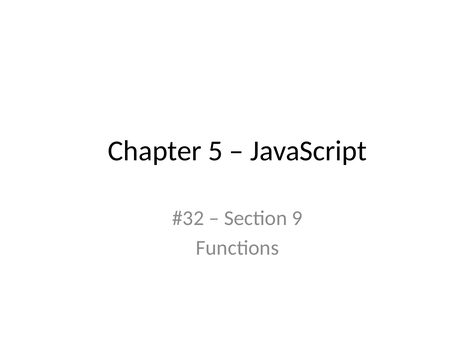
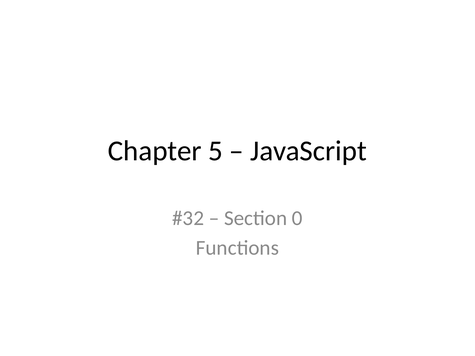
9: 9 -> 0
